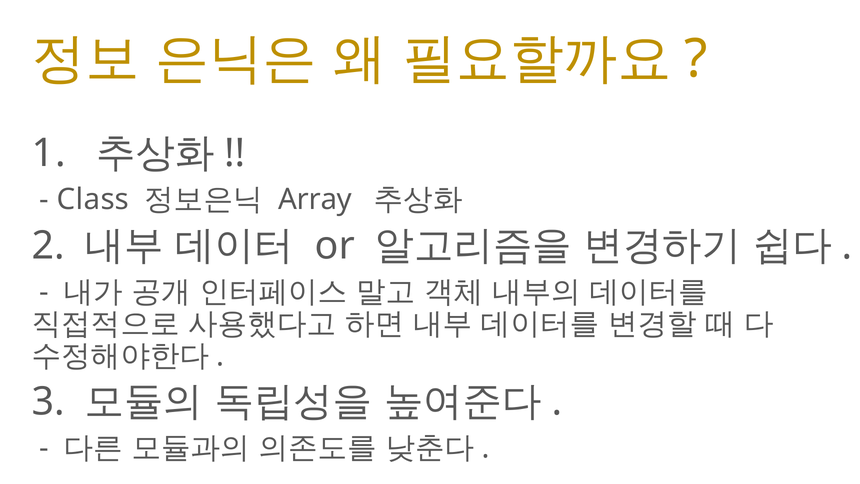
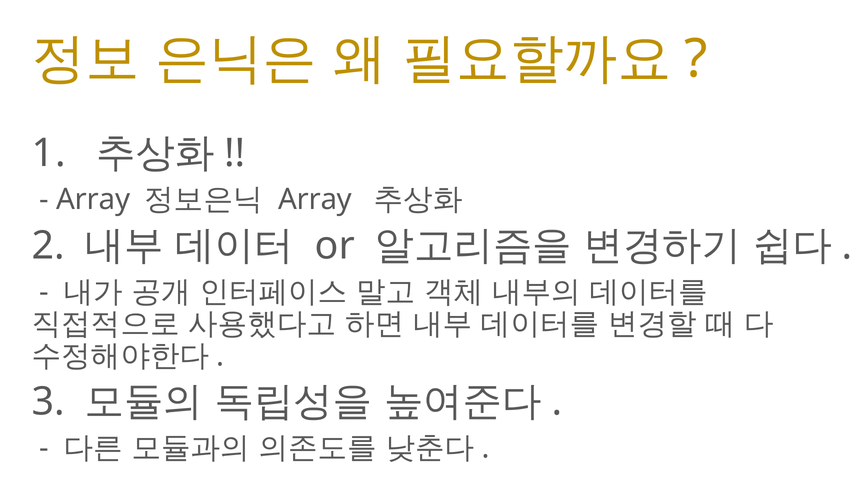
Class at (93, 199): Class -> Array
